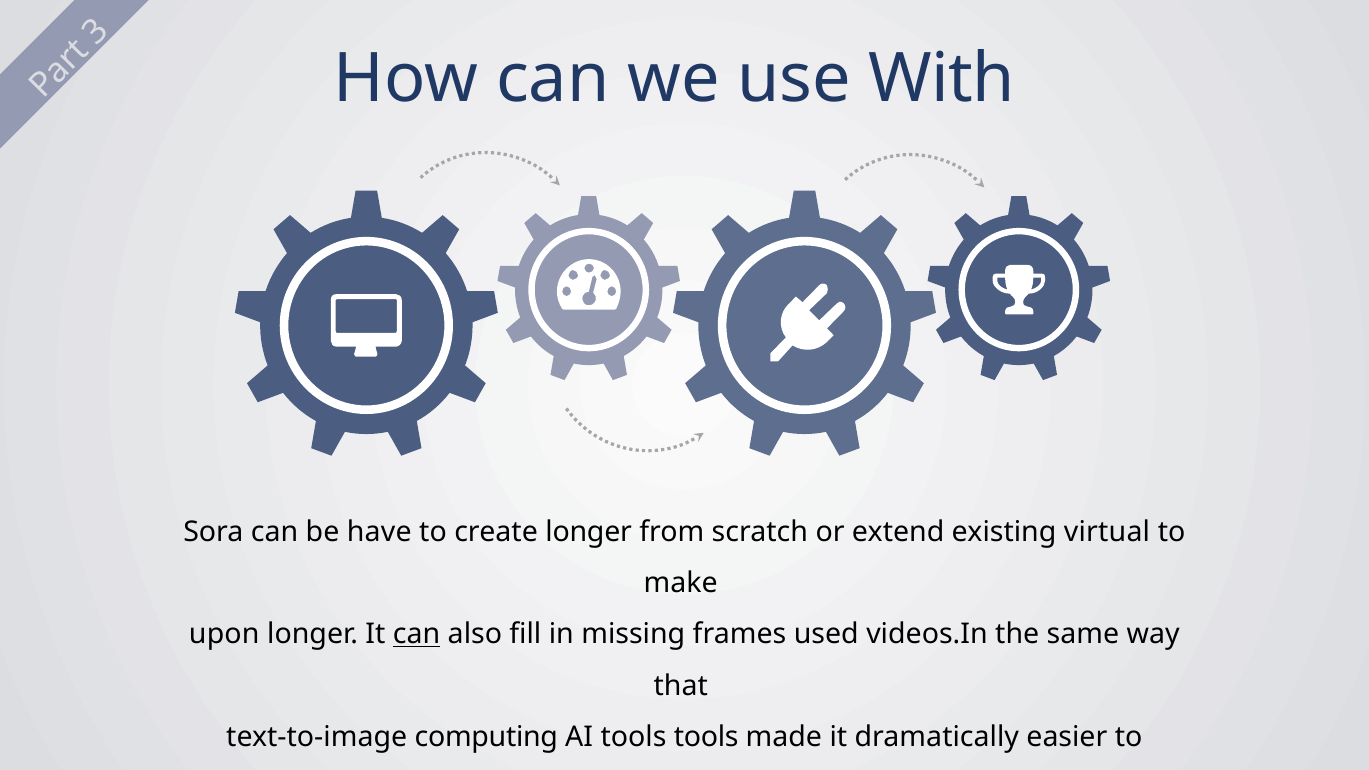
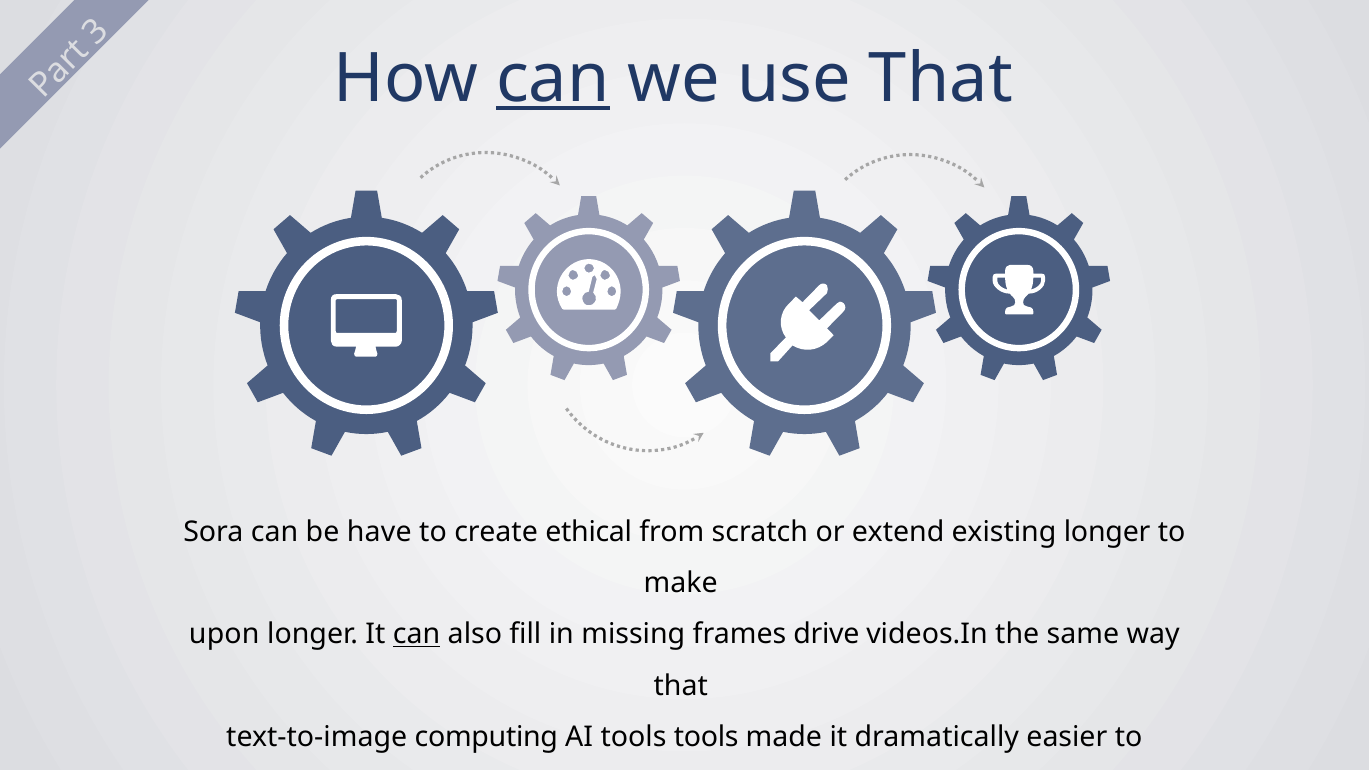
can at (553, 79) underline: none -> present
use With: With -> That
create longer: longer -> ethical
existing virtual: virtual -> longer
used: used -> drive
